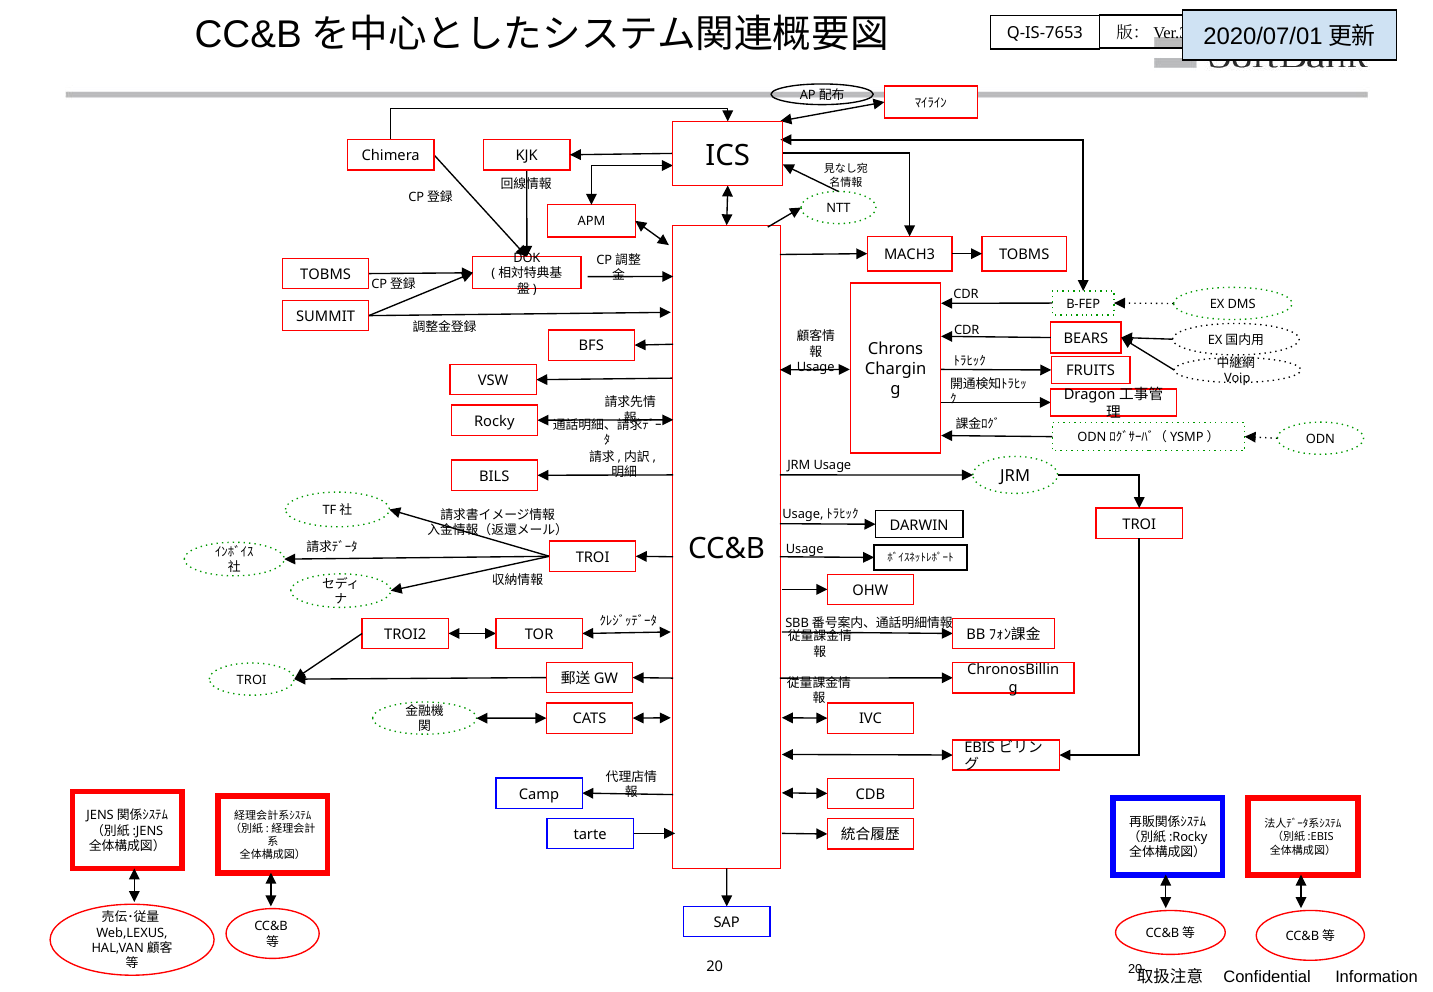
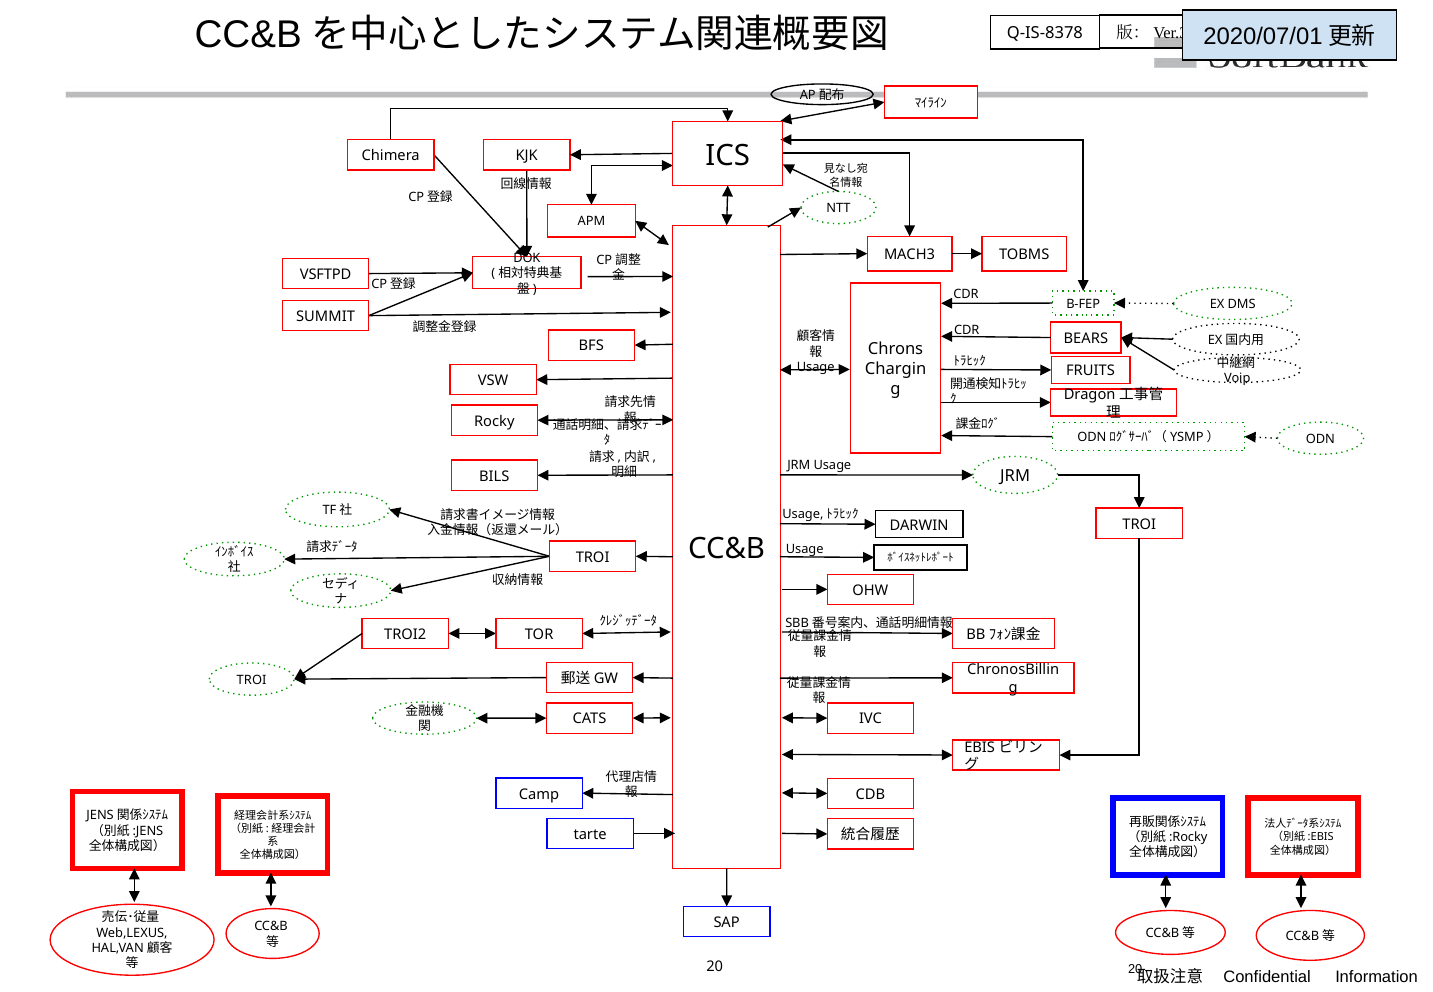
Q-IS-7653: Q-IS-7653 -> Q-IS-8378
TOBMS at (326, 275): TOBMS -> VSFTPD
